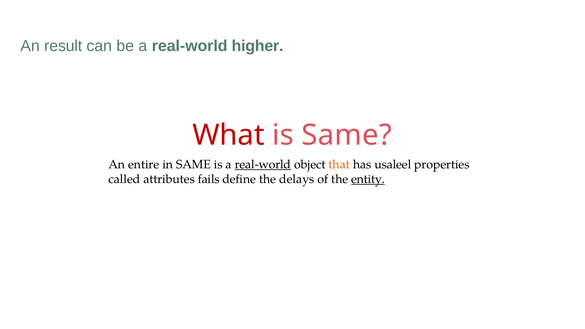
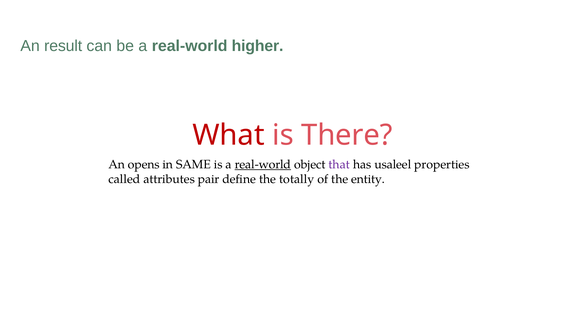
is Same: Same -> There
entire: entire -> opens
that colour: orange -> purple
fails: fails -> pair
delays: delays -> totally
entity underline: present -> none
